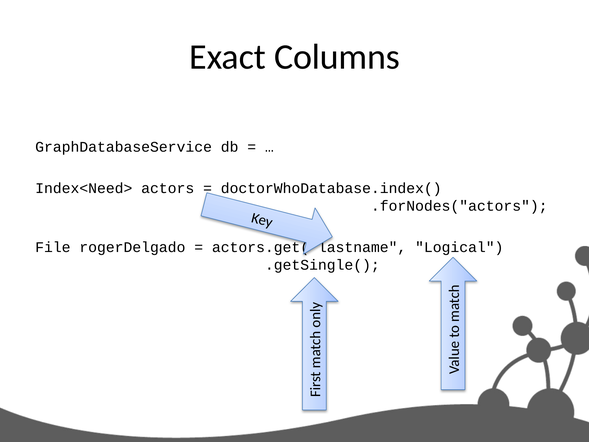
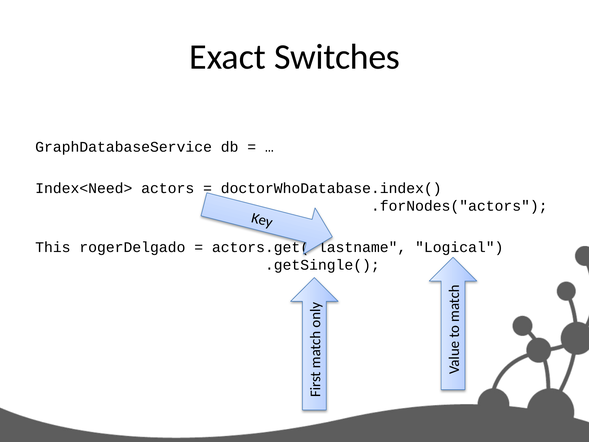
Columns: Columns -> Switches
File: File -> This
